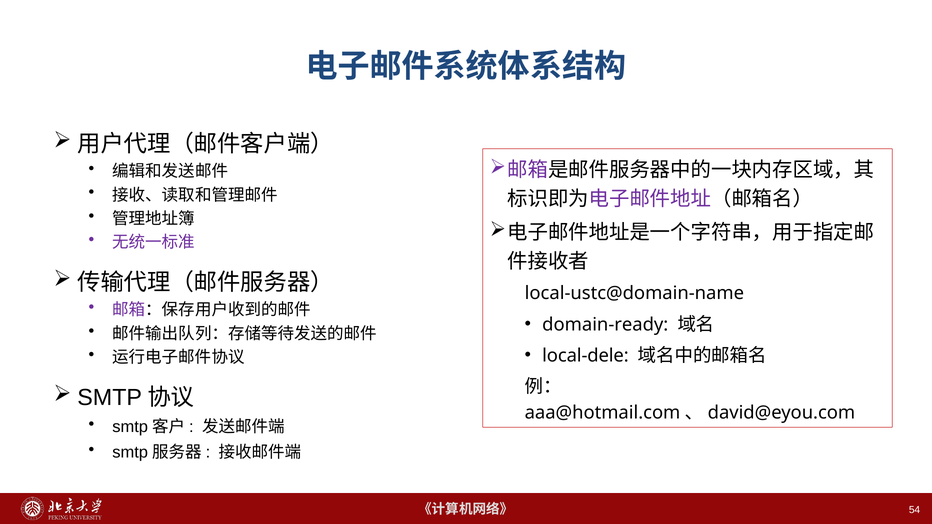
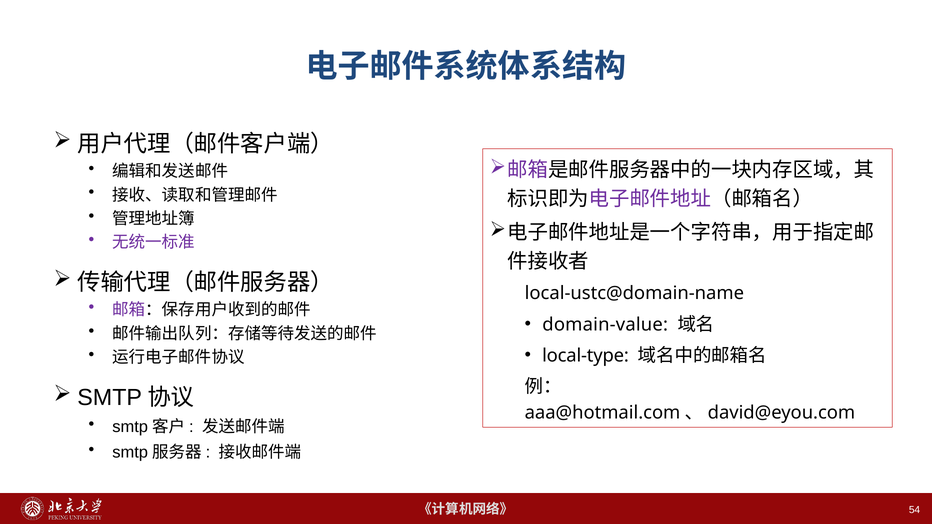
domain-ready: domain-ready -> domain-value
local-dele: local-dele -> local-type
